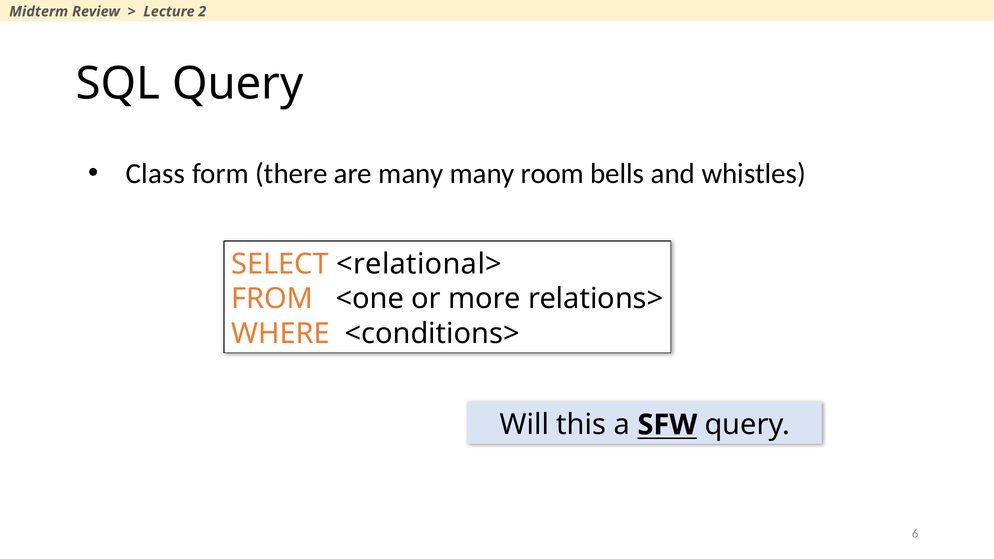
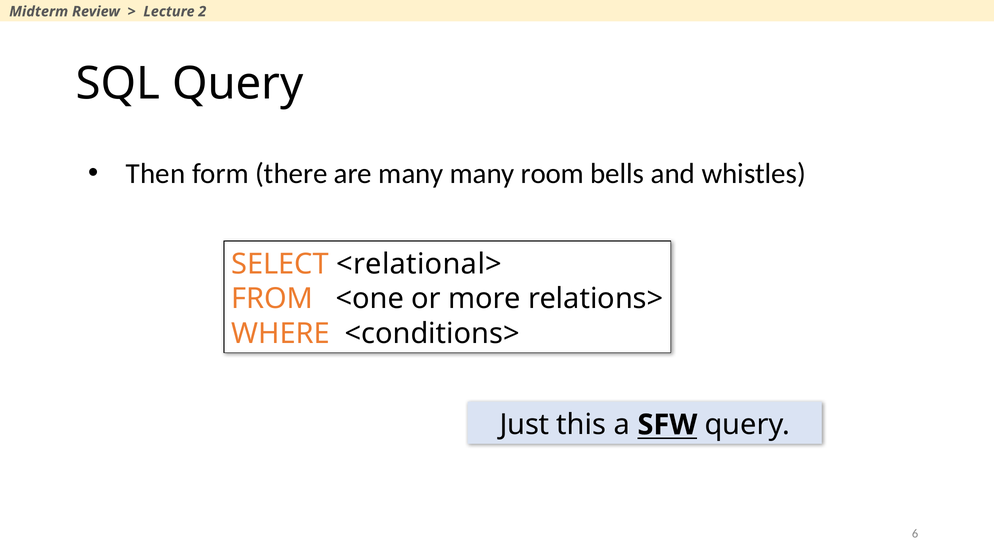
Class: Class -> Then
Will: Will -> Just
